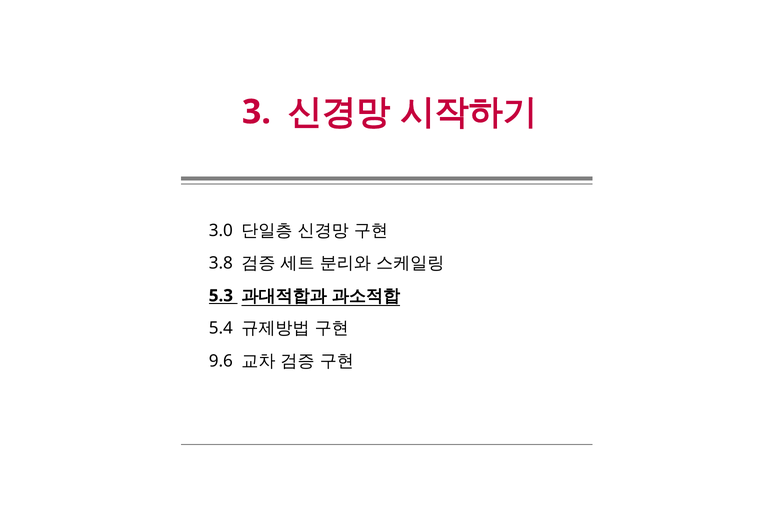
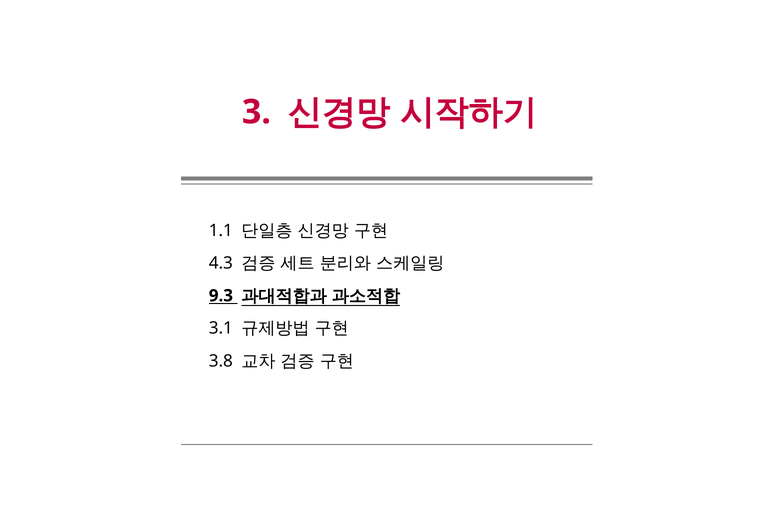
3.0: 3.0 -> 1.1
3.8: 3.8 -> 4.3
5.3: 5.3 -> 9.3
5.4: 5.4 -> 3.1
9.6: 9.6 -> 3.8
